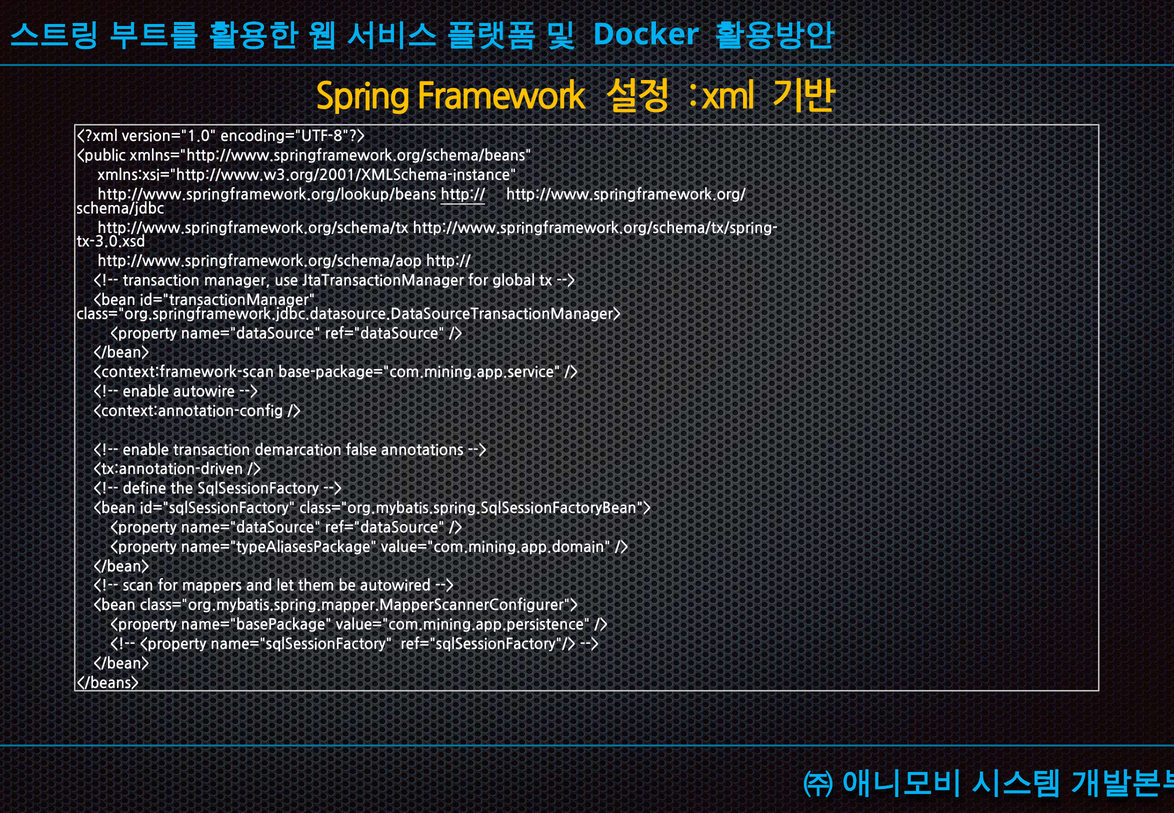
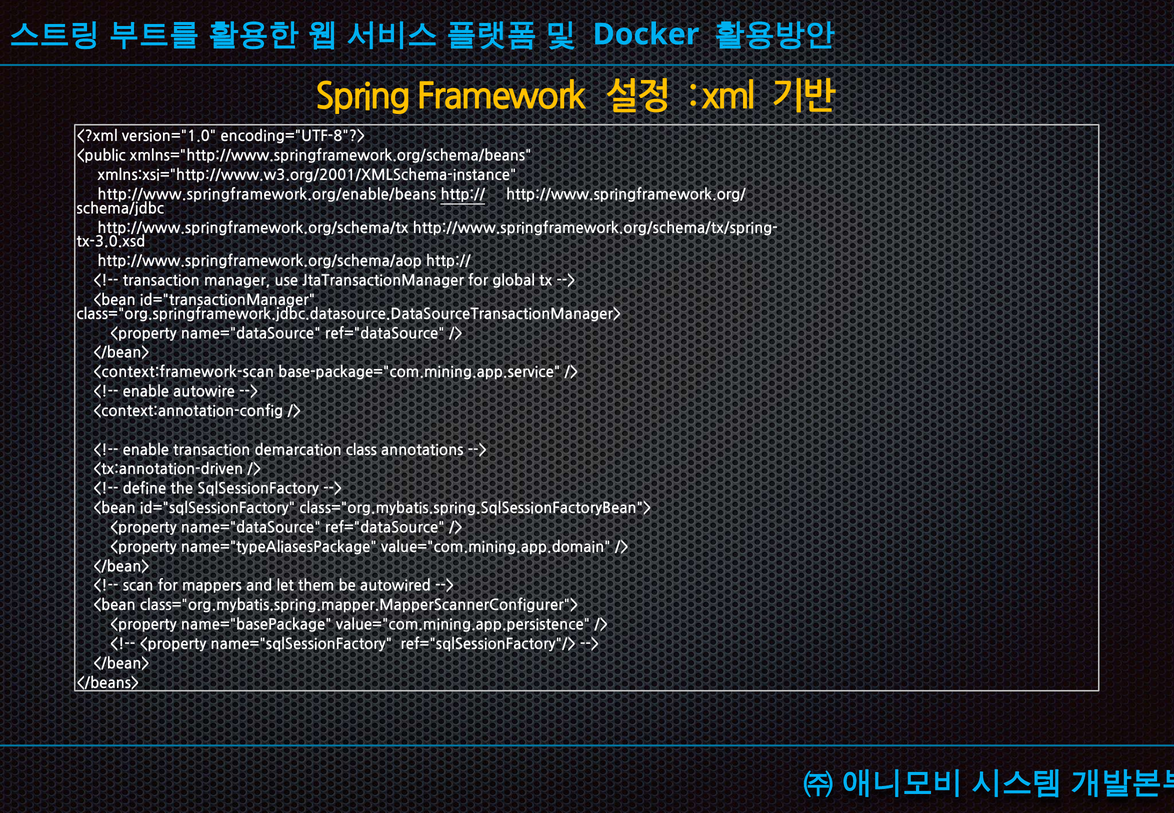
http://www.springframework.org/lookup/beans: http://www.springframework.org/lookup/beans -> http://www.springframework.org/enable/beans
false: false -> class
